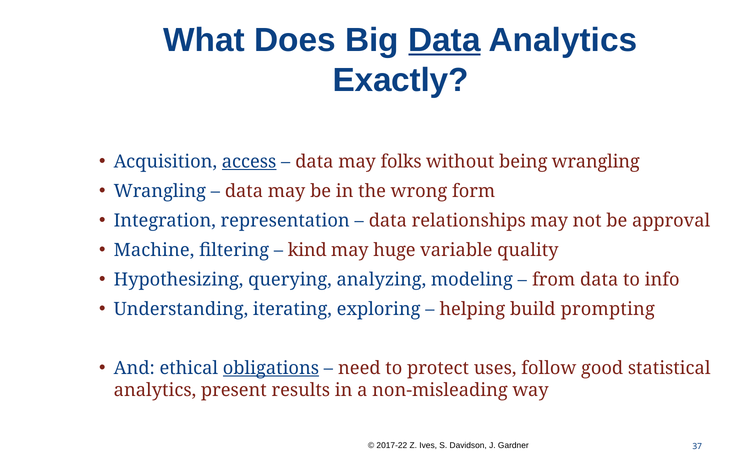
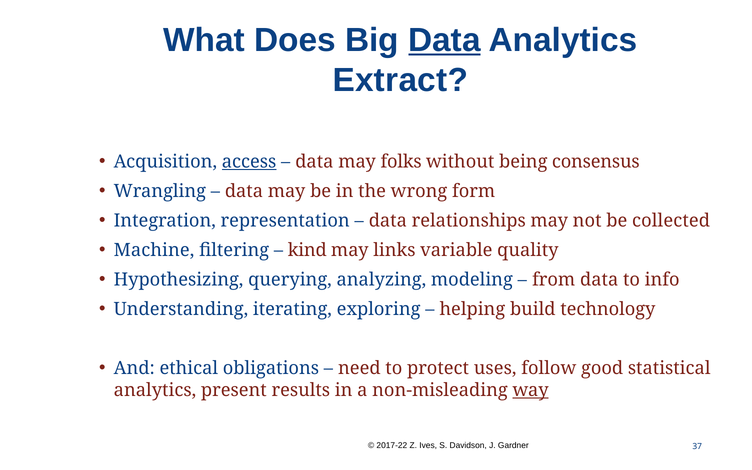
Exactly: Exactly -> Extract
being wrangling: wrangling -> consensus
approval: approval -> collected
huge: huge -> links
prompting: prompting -> technology
obligations underline: present -> none
way underline: none -> present
